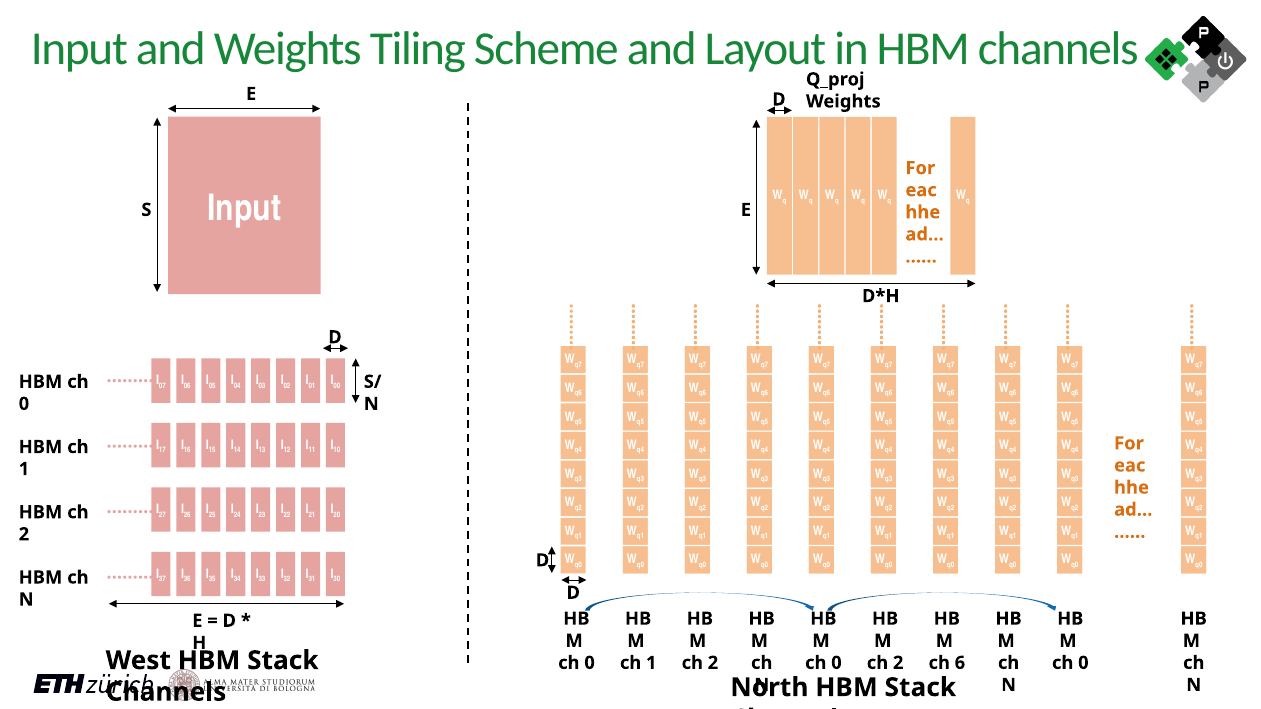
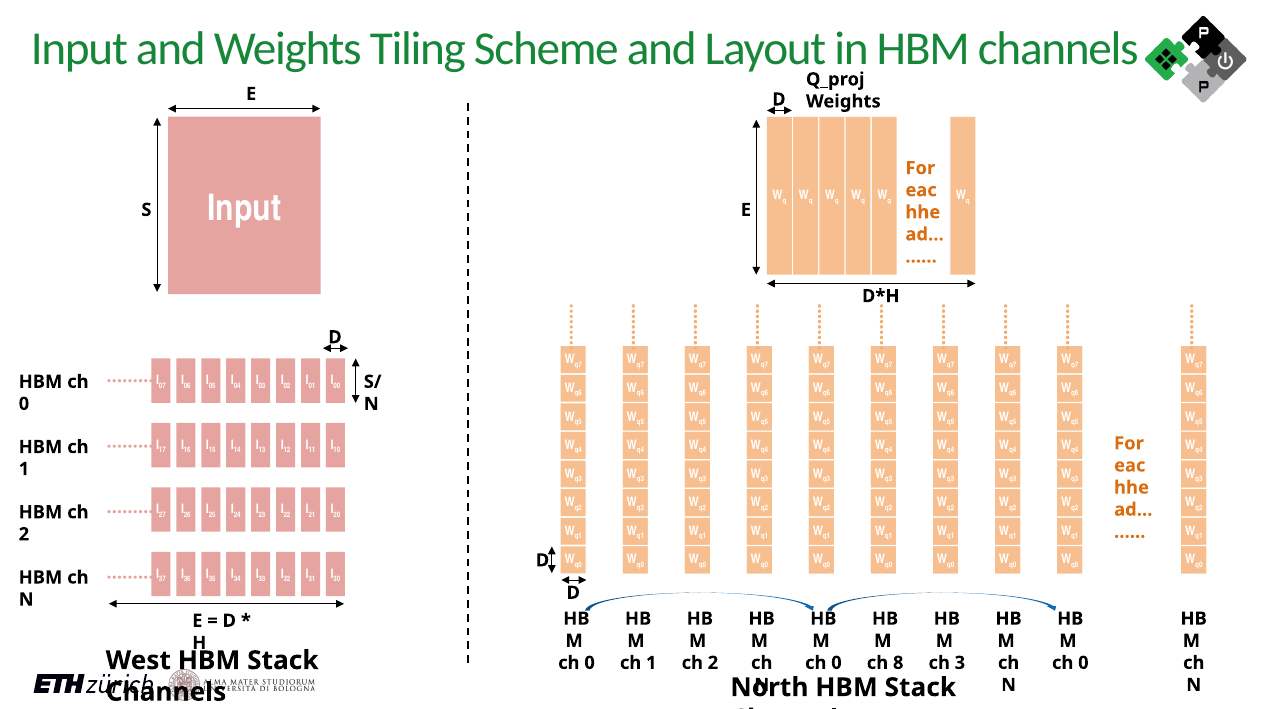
2 at (898, 663): 2 -> 8
6: 6 -> 3
